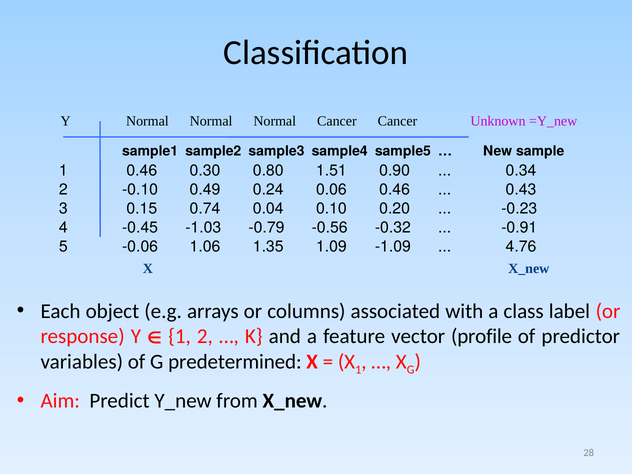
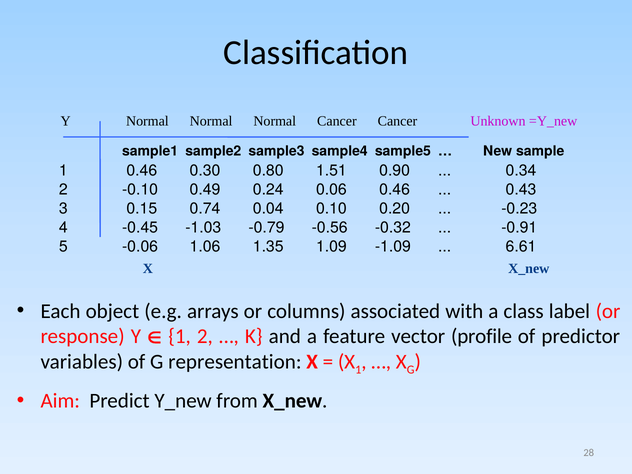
4.76: 4.76 -> 6.61
predetermined: predetermined -> representation
